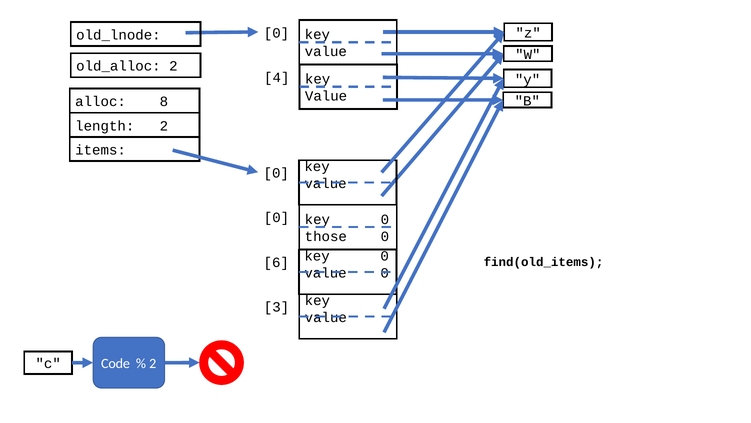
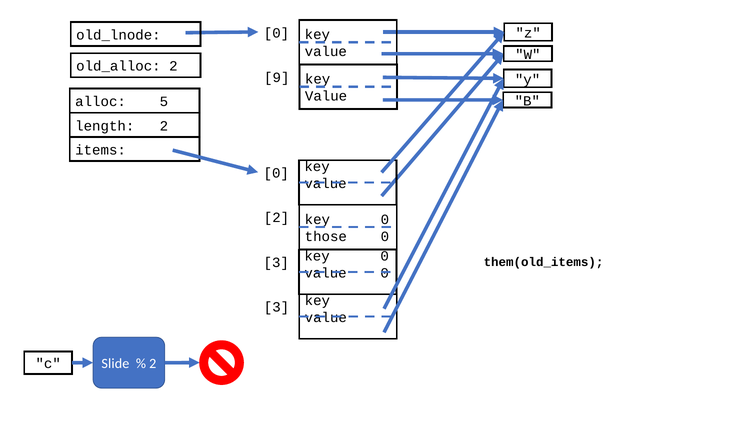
4: 4 -> 9
8: 8 -> 5
0 at (277, 217): 0 -> 2
6 at (276, 262): 6 -> 3
find(old_items: find(old_items -> them(old_items
Code: Code -> Slide
